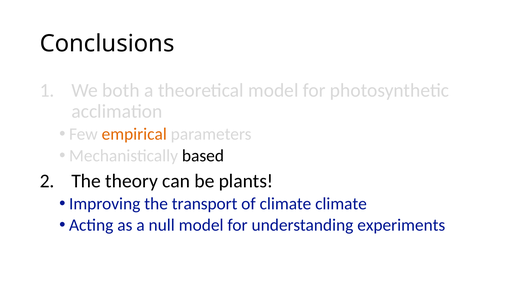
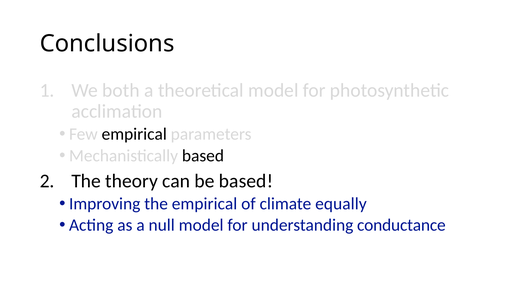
empirical at (134, 134) colour: orange -> black
be plants: plants -> based
the transport: transport -> empirical
climate climate: climate -> equally
experiments: experiments -> conductance
